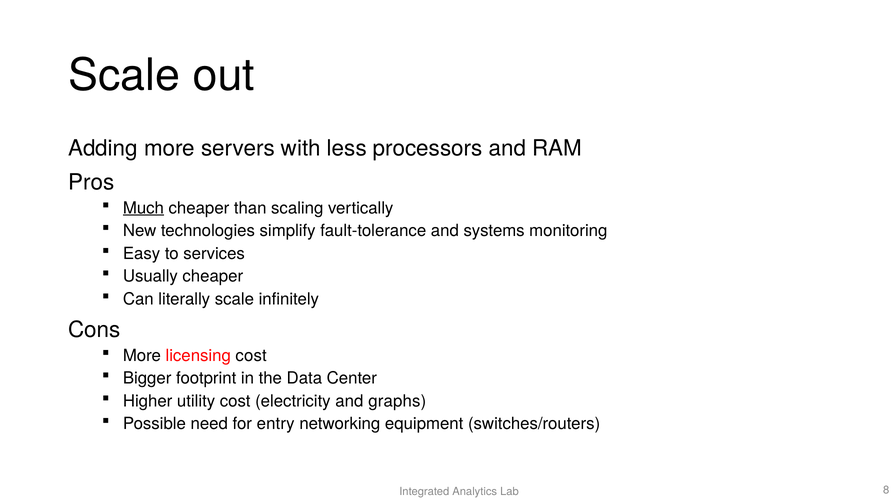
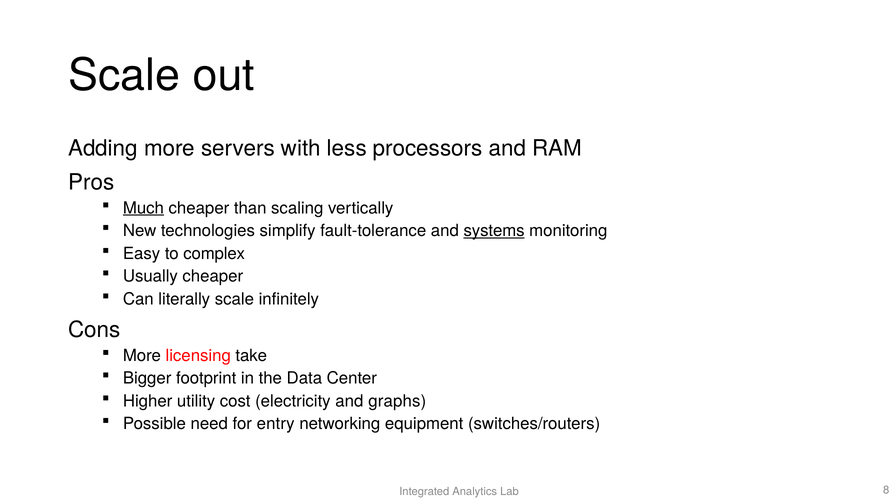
systems underline: none -> present
services: services -> complex
licensing cost: cost -> take
